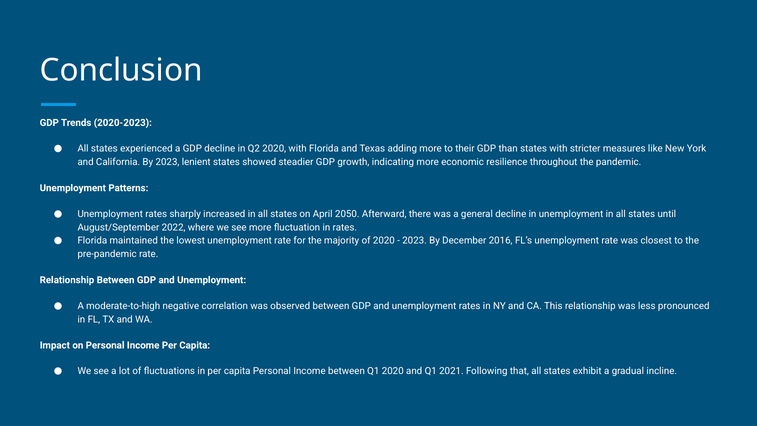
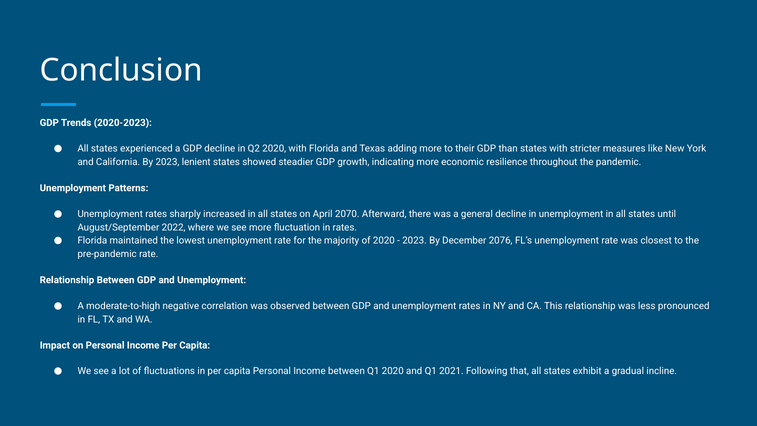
2050: 2050 -> 2070
2016: 2016 -> 2076
